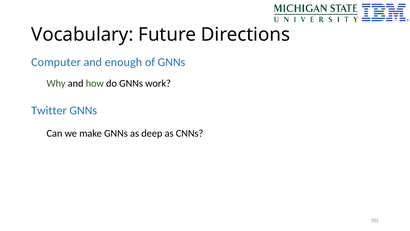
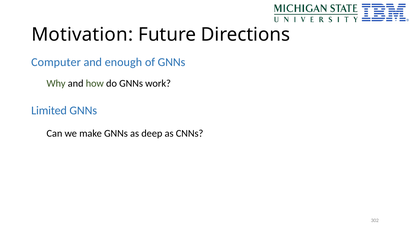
Vocabulary: Vocabulary -> Motivation
Twitter: Twitter -> Limited
